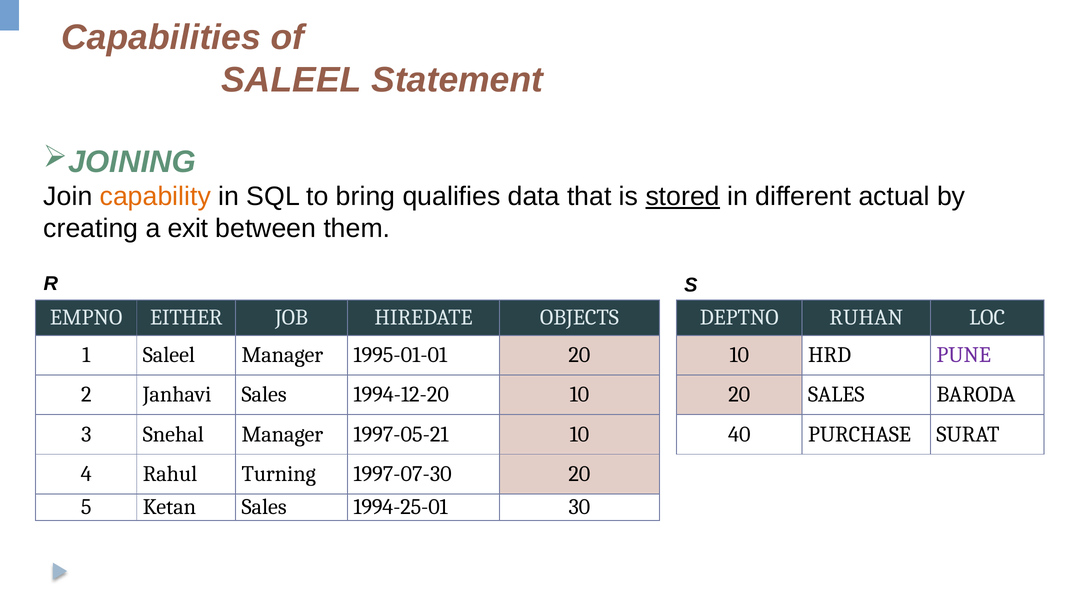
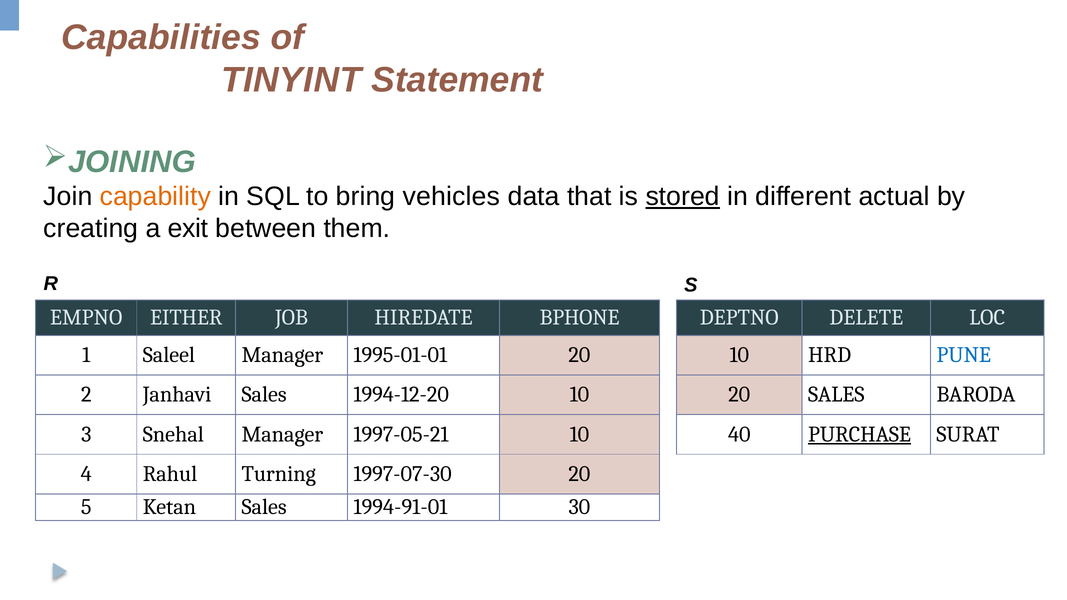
SALEEL at (291, 80): SALEEL -> TINYINT
qualifies: qualifies -> vehicles
OBJECTS: OBJECTS -> BPHONE
RUHAN: RUHAN -> DELETE
PUNE colour: purple -> blue
PURCHASE underline: none -> present
1994-25-01: 1994-25-01 -> 1994-91-01
